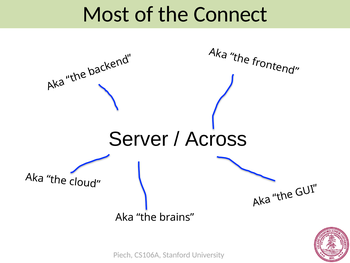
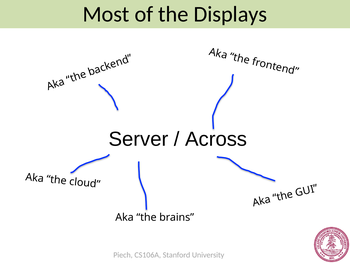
Connect: Connect -> Displays
